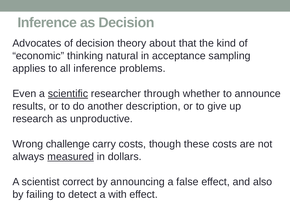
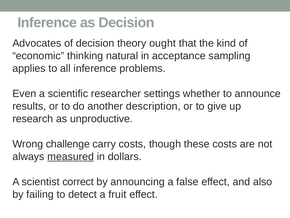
about: about -> ought
scientific underline: present -> none
through: through -> settings
with: with -> fruit
